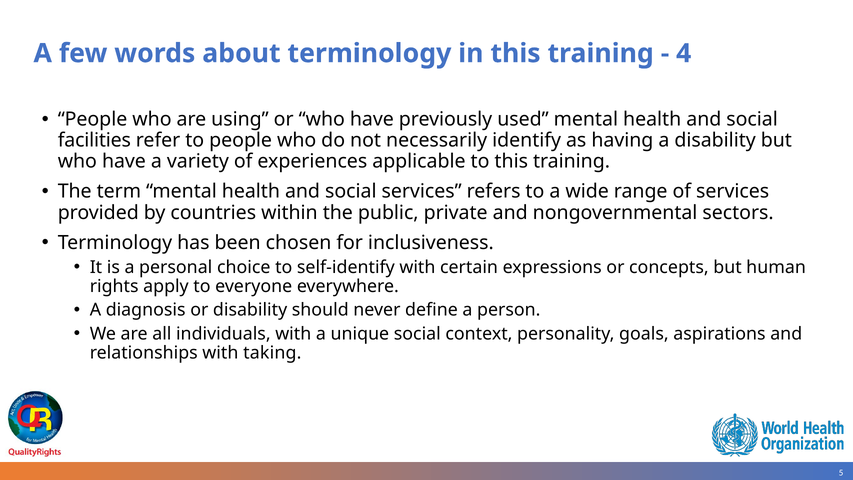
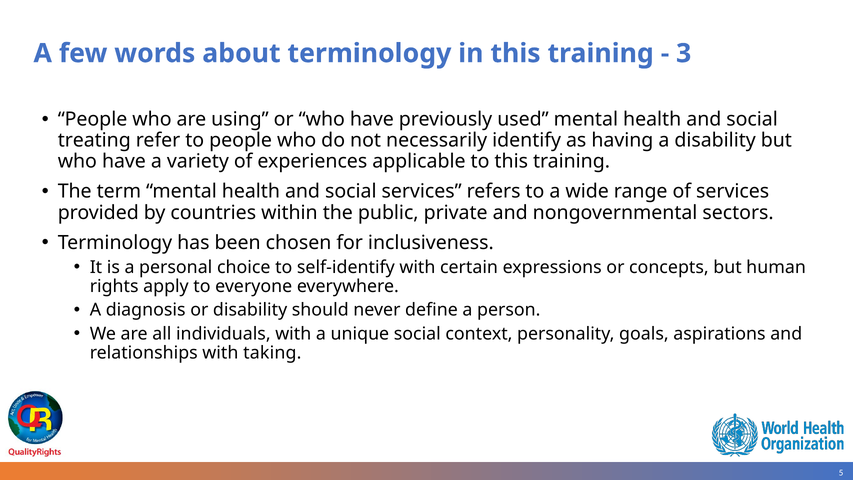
4: 4 -> 3
facilities: facilities -> treating
